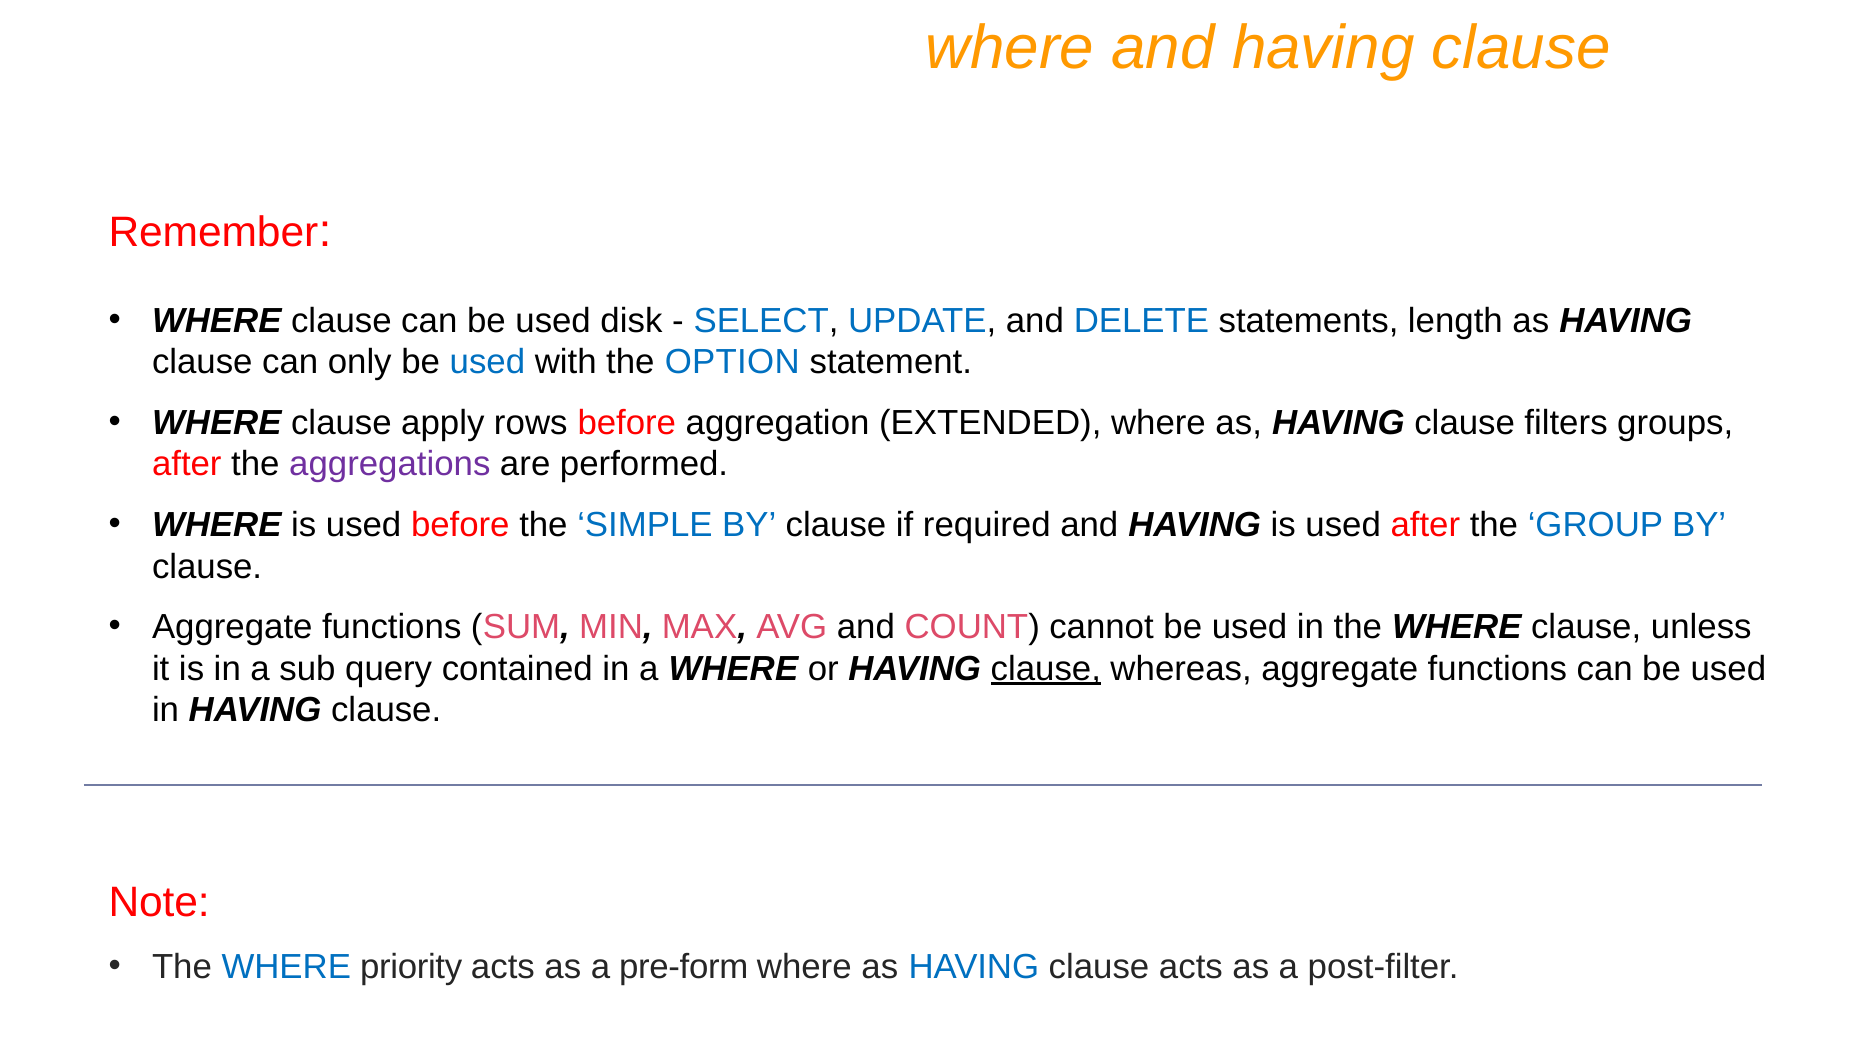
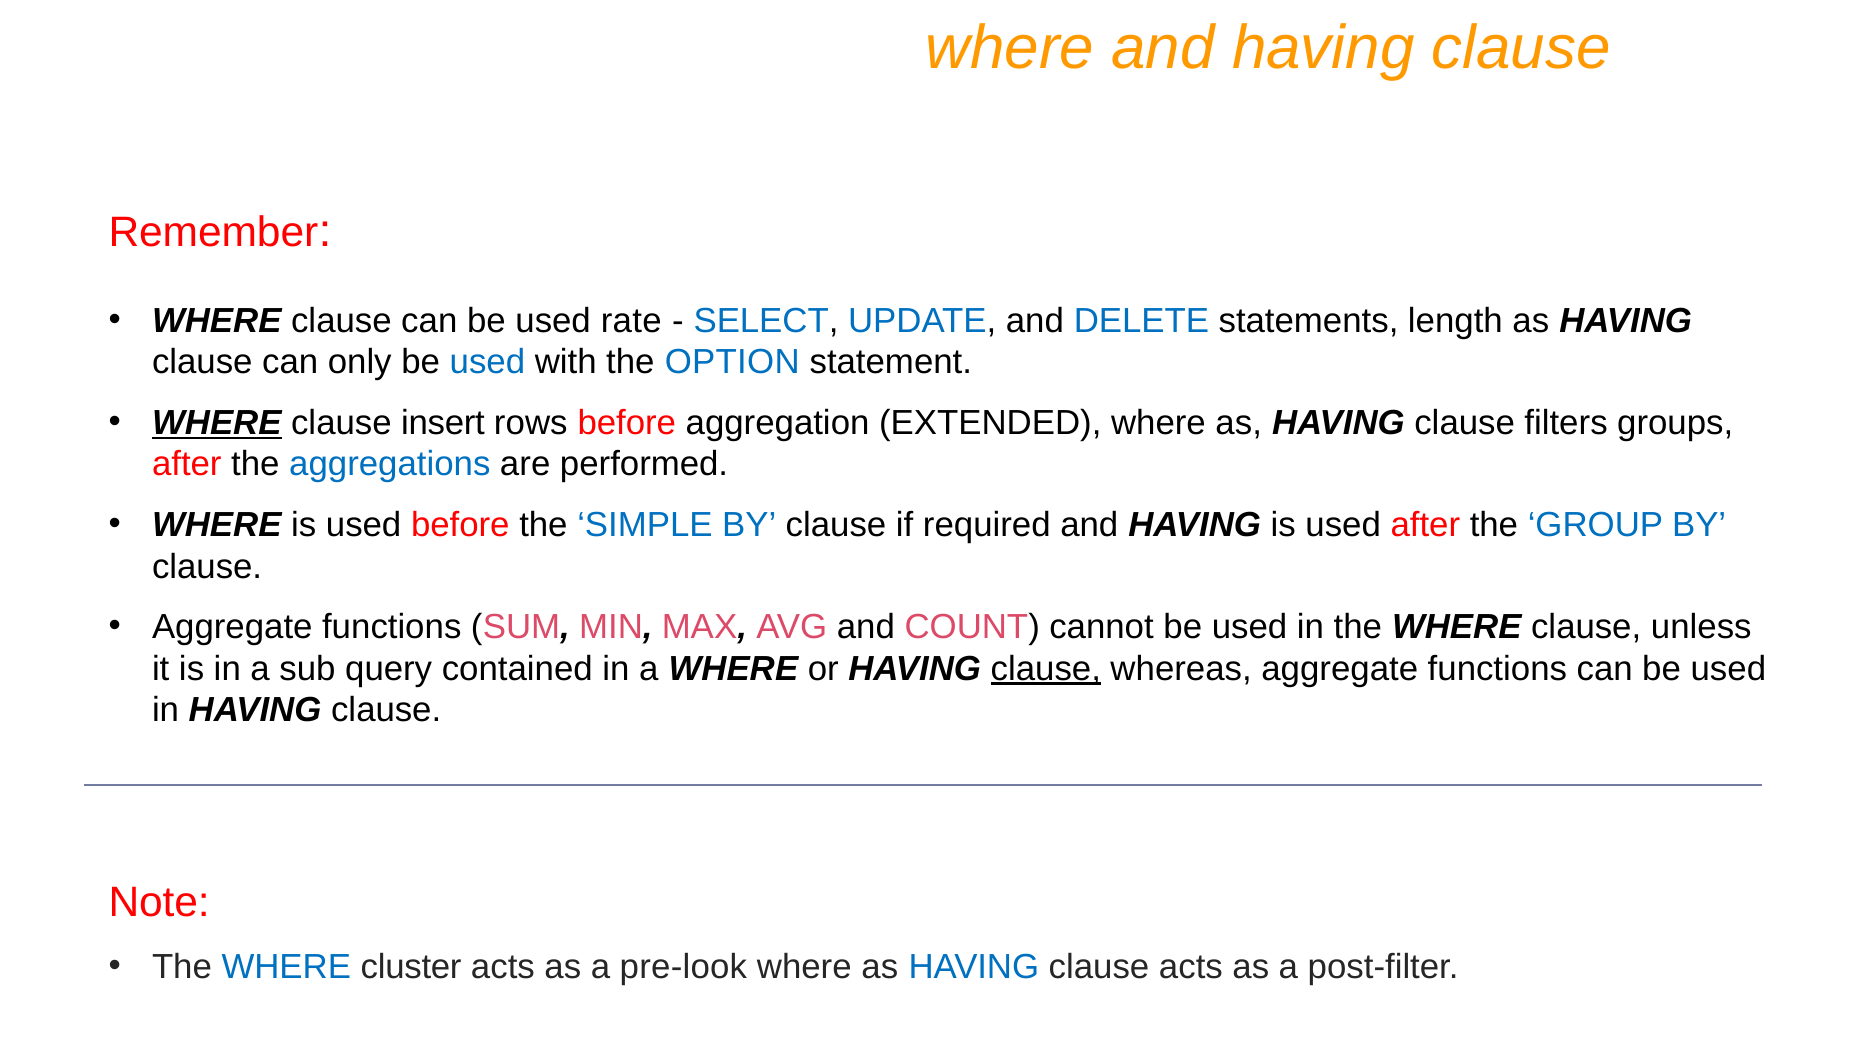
disk: disk -> rate
WHERE at (217, 423) underline: none -> present
apply: apply -> insert
aggregations colour: purple -> blue
priority: priority -> cluster
pre-form: pre-form -> pre-look
